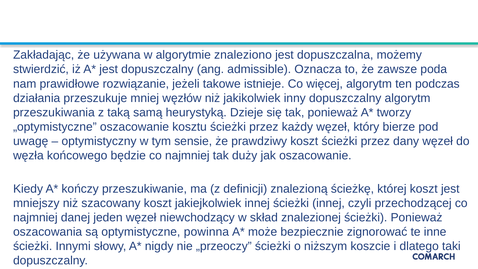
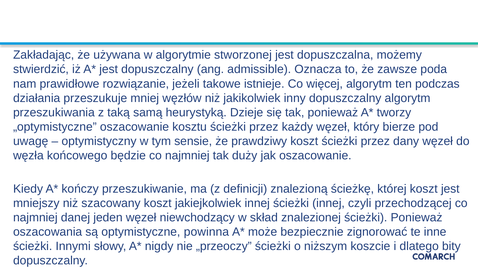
znaleziono: znaleziono -> stworzonej
taki: taki -> bity
